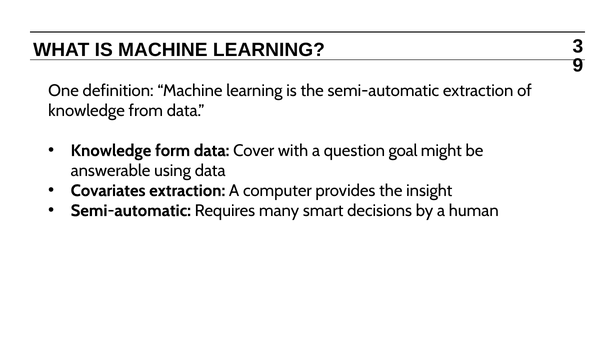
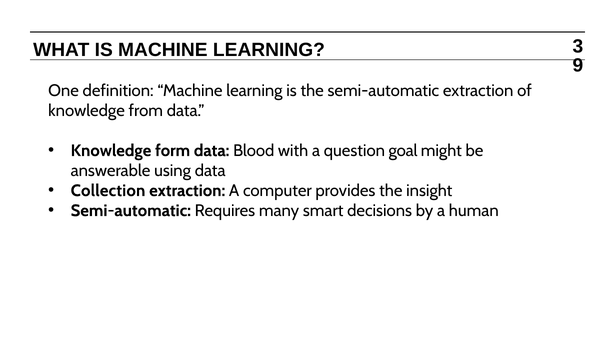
Cover: Cover -> Blood
Covariates: Covariates -> Collection
